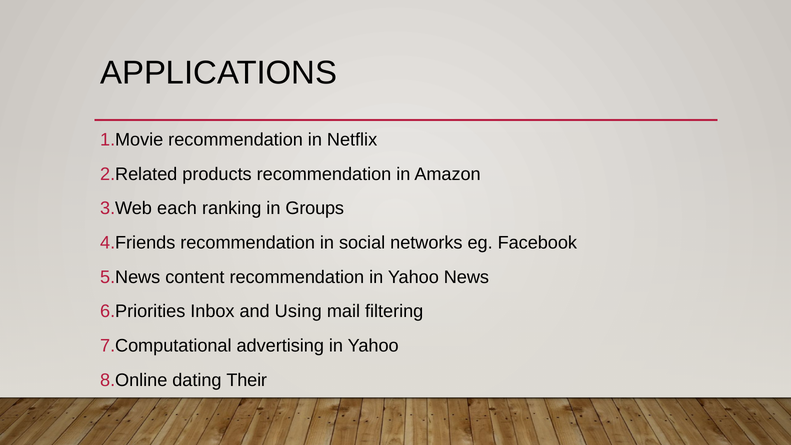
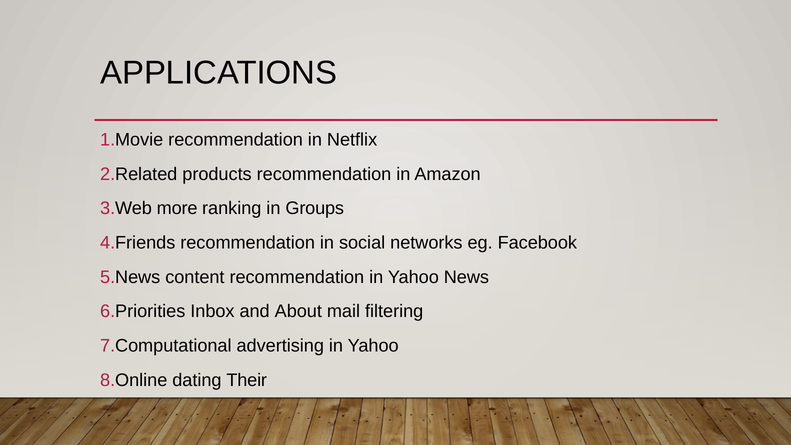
each: each -> more
Using: Using -> About
